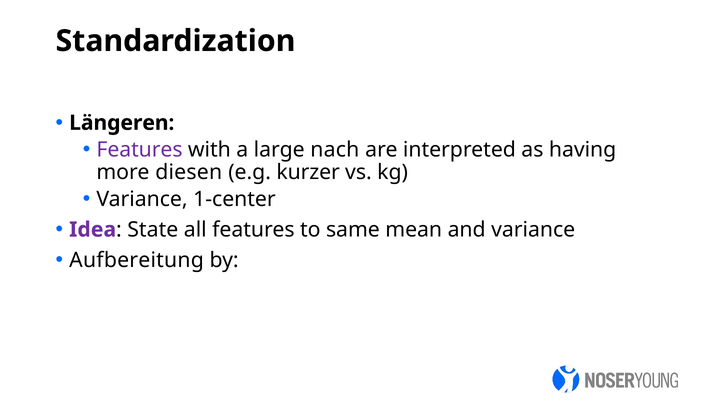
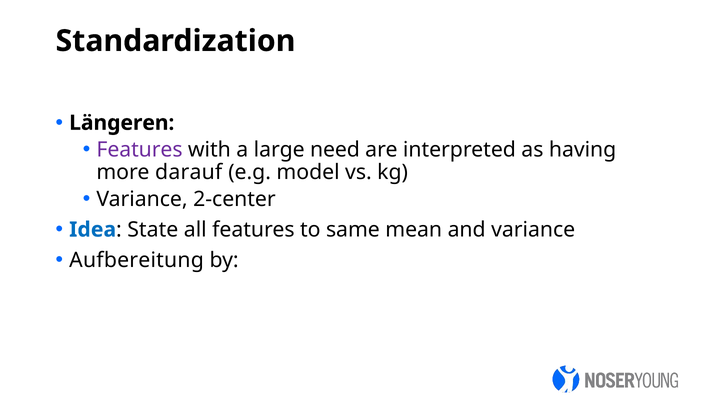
nach: nach -> need
diesen: diesen -> darauf
kurzer: kurzer -> model
1-center: 1-center -> 2-center
Idea colour: purple -> blue
